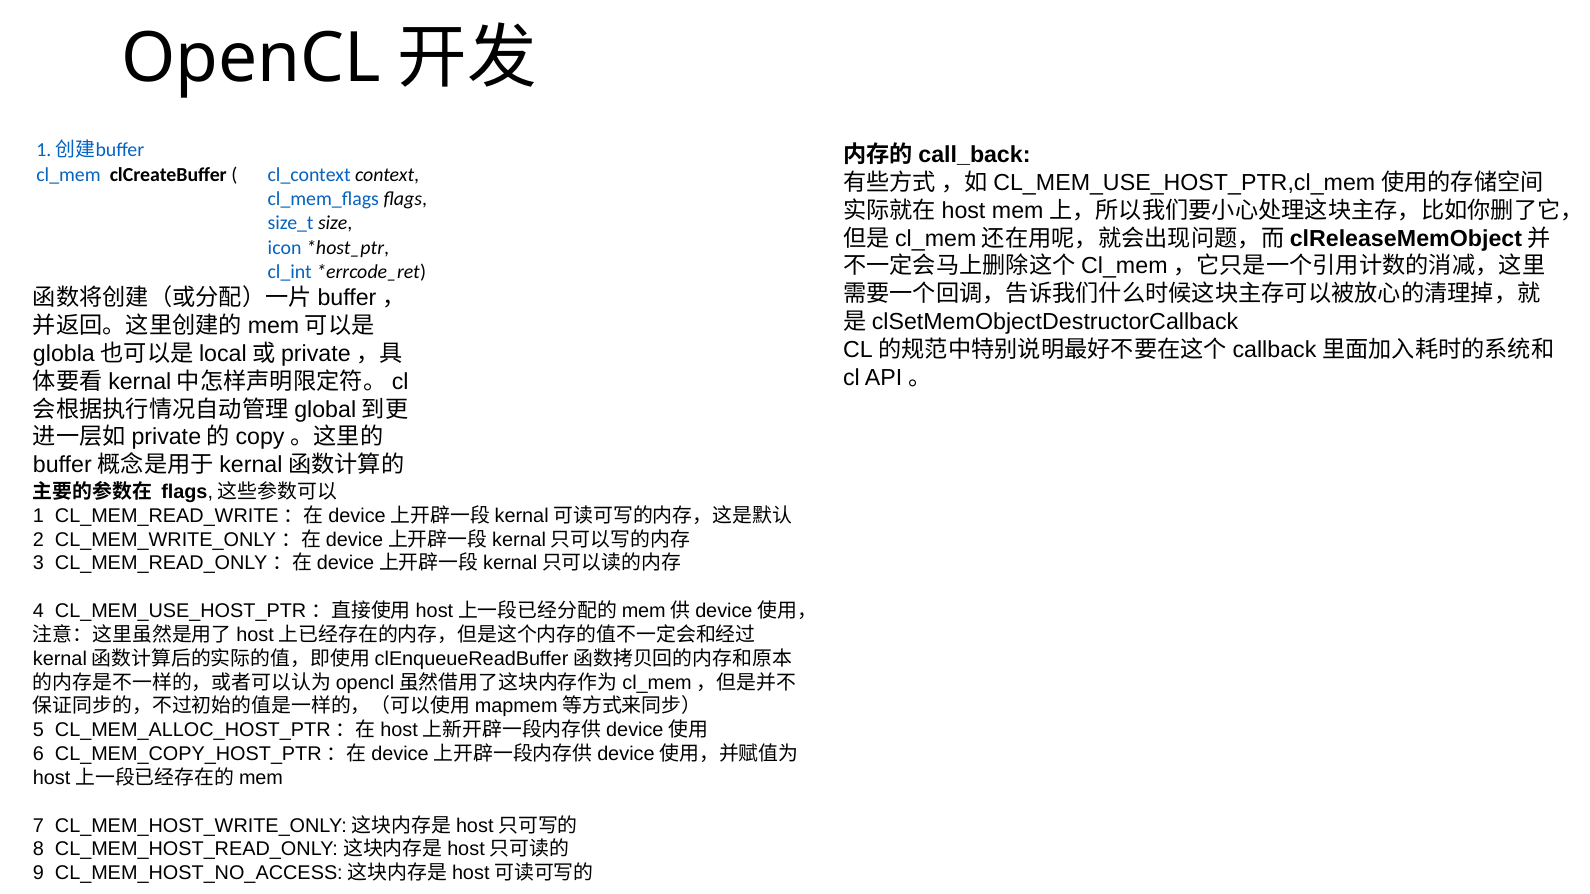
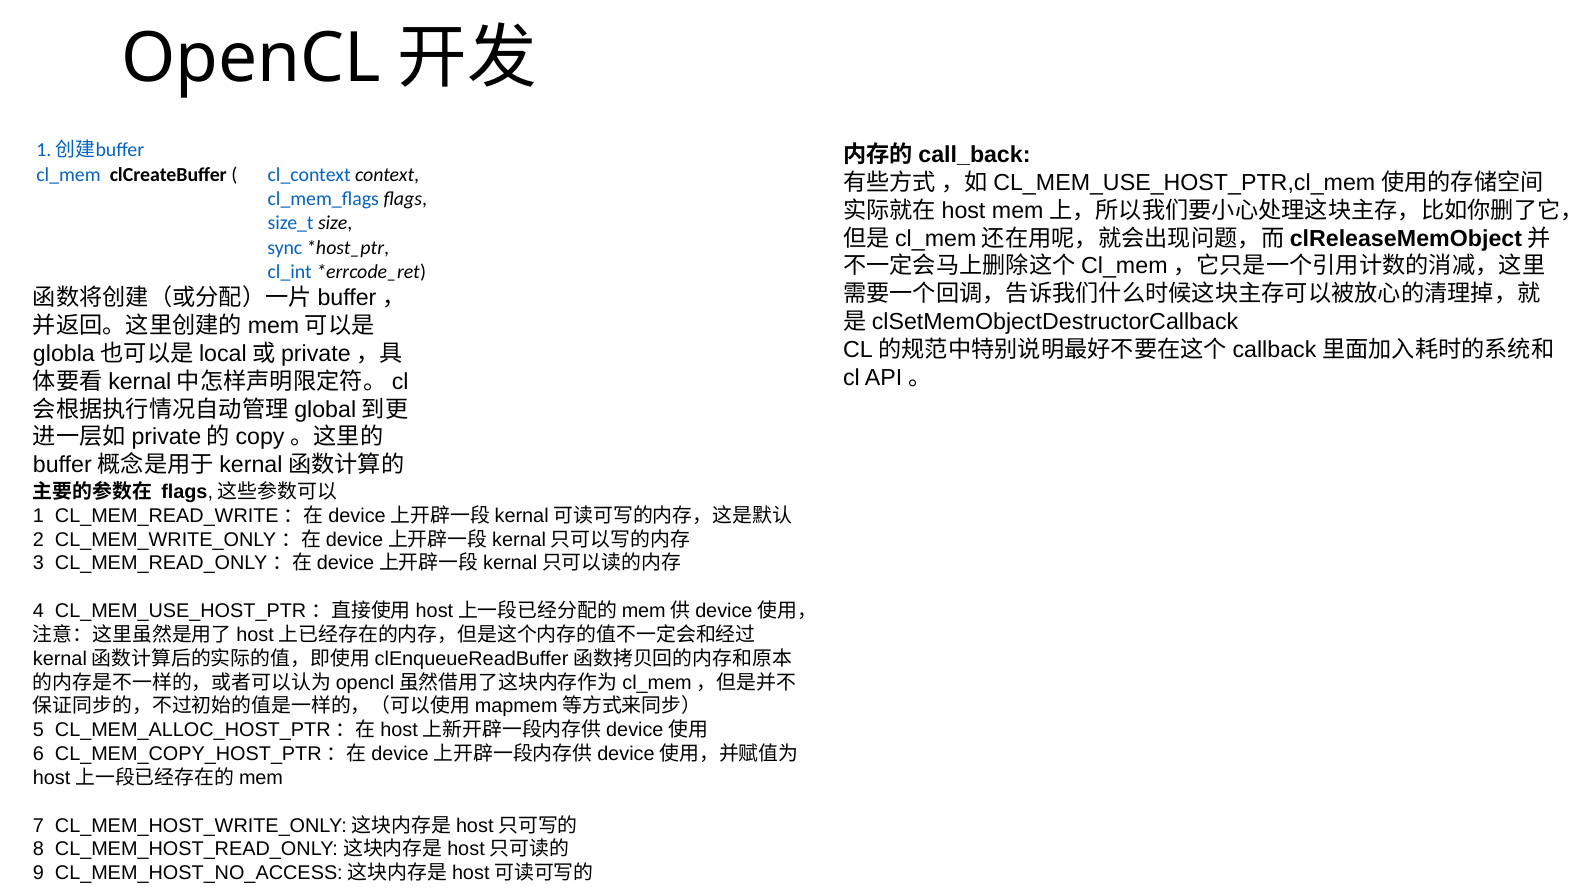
icon: icon -> sync
